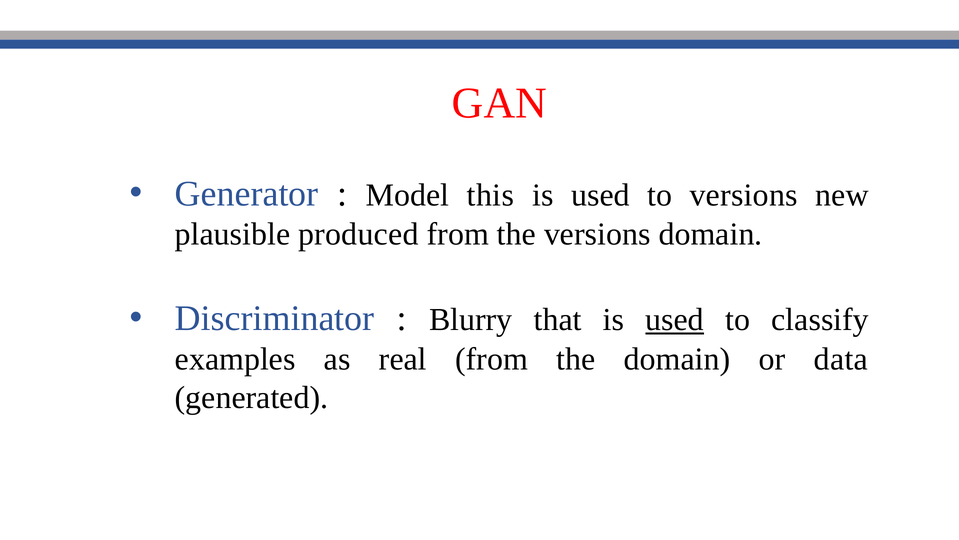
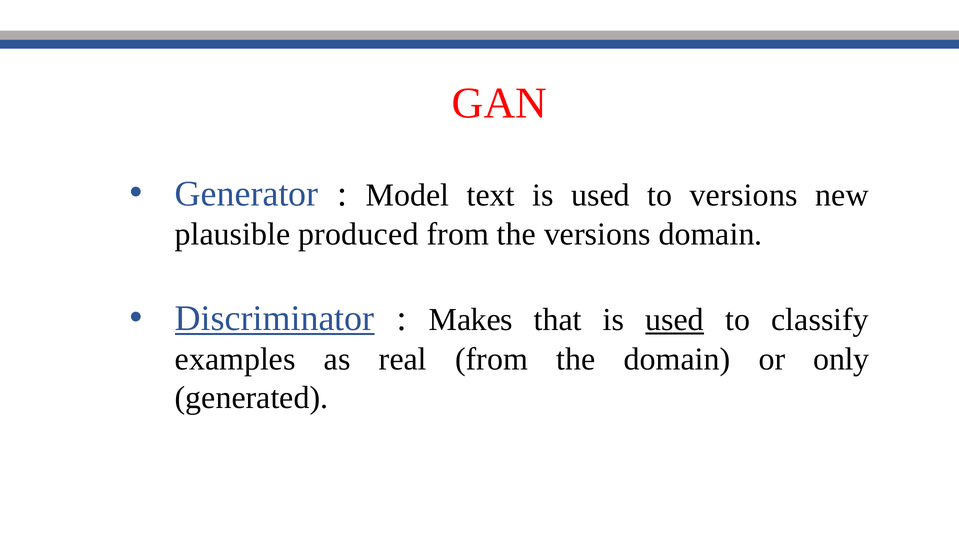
this: this -> text
Discriminator underline: none -> present
Blurry: Blurry -> Makes
data: data -> only
